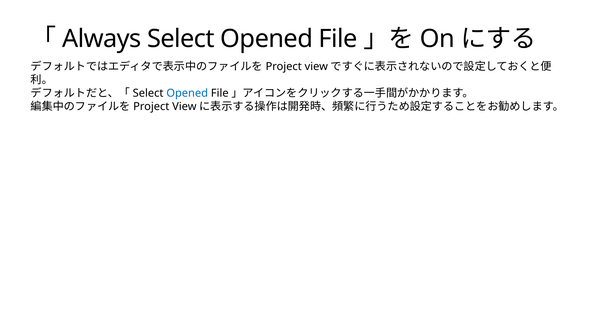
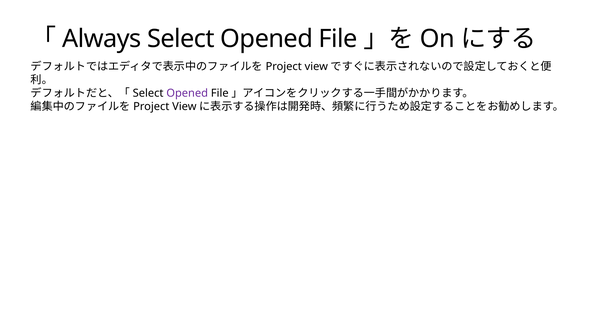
Opened at (187, 93) colour: blue -> purple
